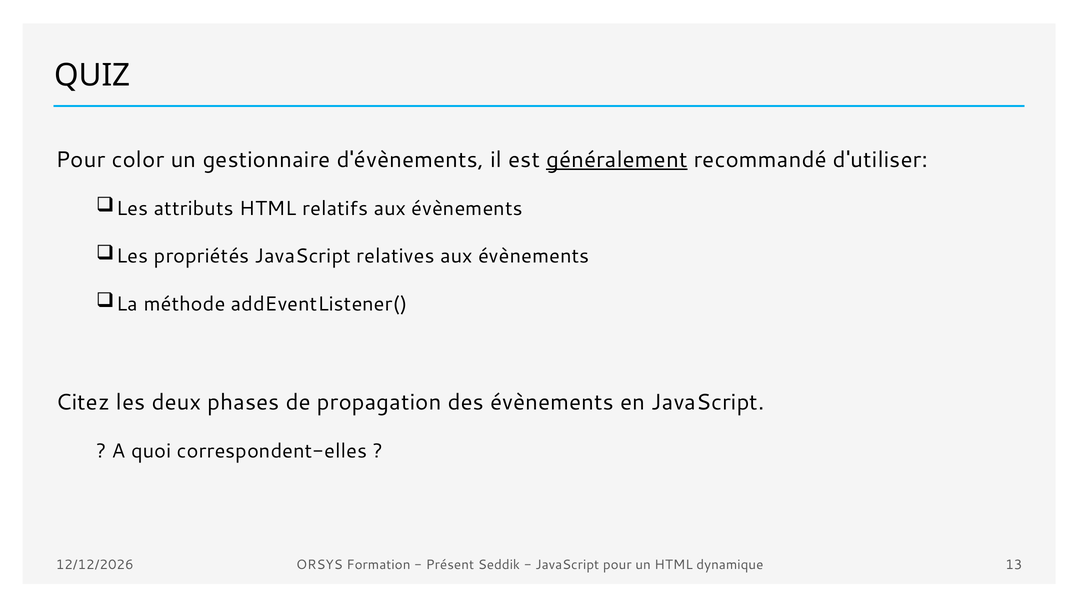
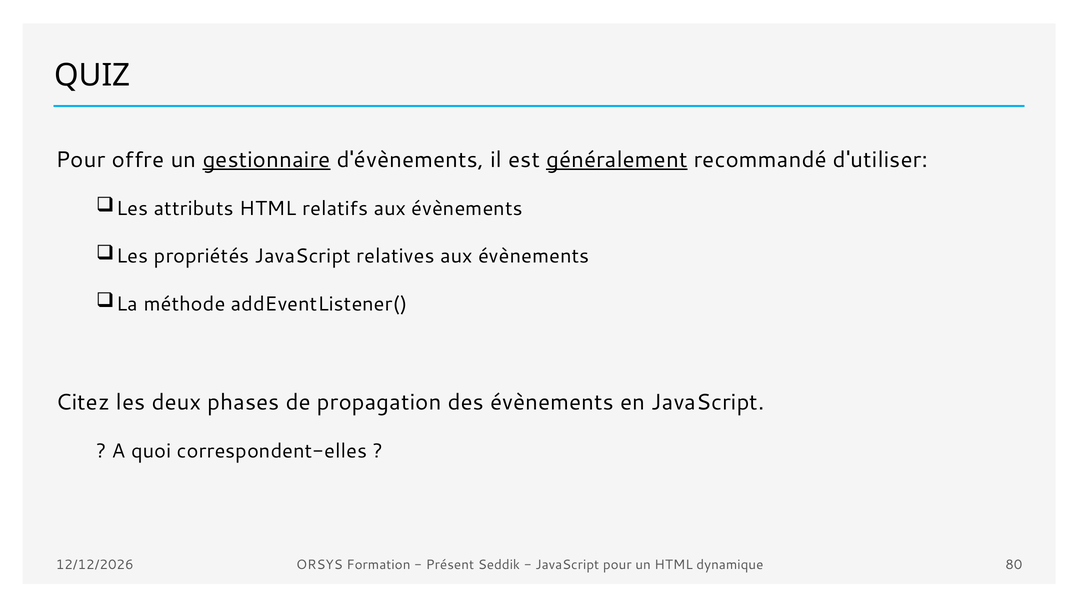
color: color -> offre
gestionnaire underline: none -> present
13: 13 -> 80
